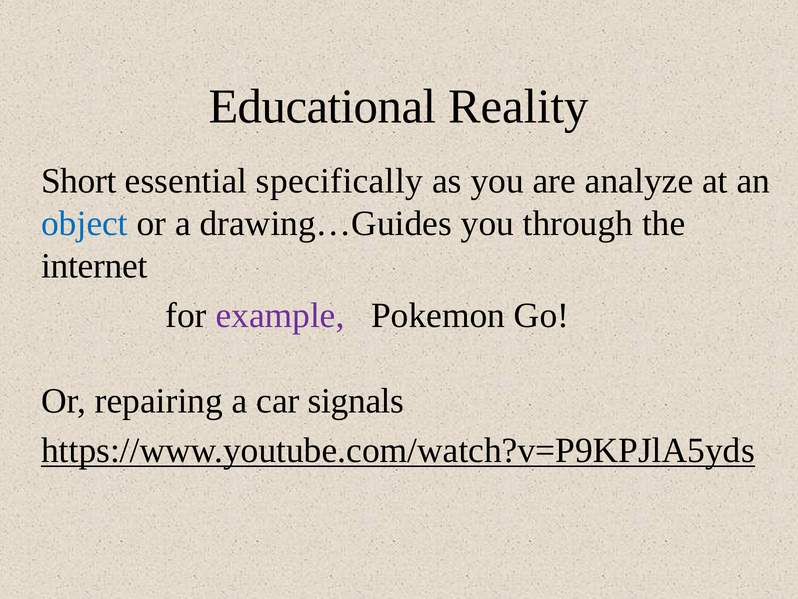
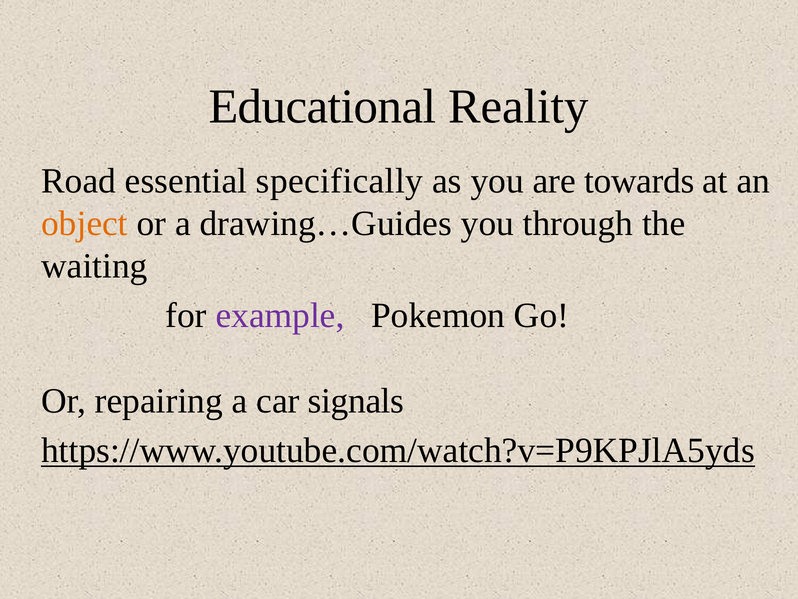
Short: Short -> Road
analyze: analyze -> towards
object colour: blue -> orange
internet: internet -> waiting
